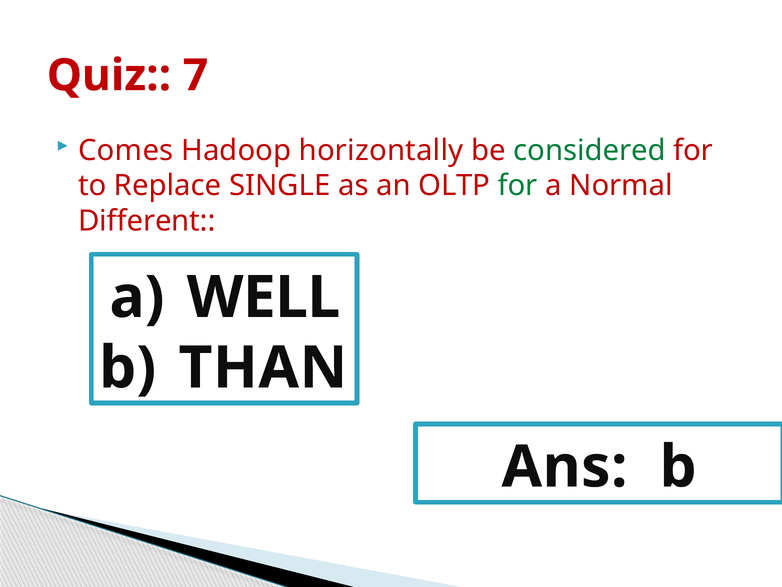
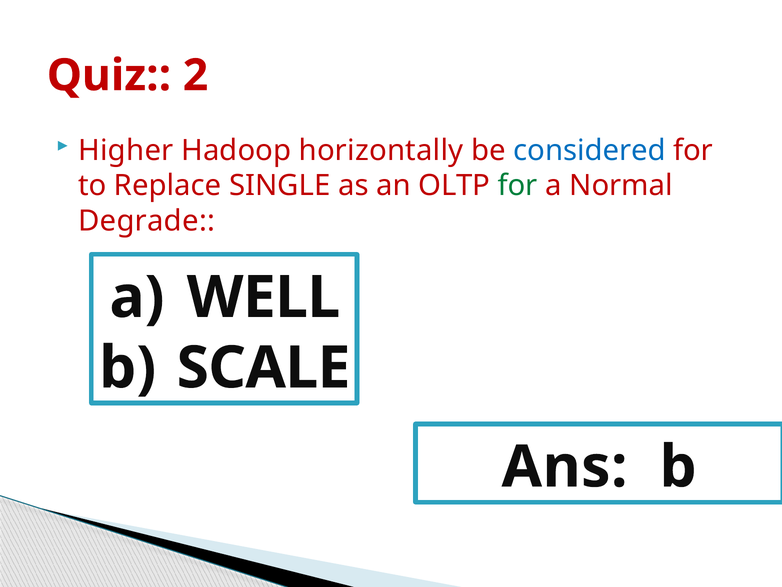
7: 7 -> 2
Comes: Comes -> Higher
considered colour: green -> blue
Different: Different -> Degrade
THAN: THAN -> SCALE
